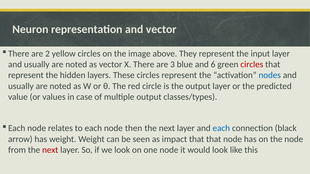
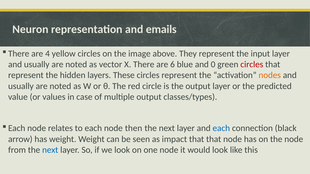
and vector: vector -> emails
2: 2 -> 4
3: 3 -> 6
6: 6 -> 0
nodes colour: blue -> orange
next at (50, 150) colour: red -> blue
